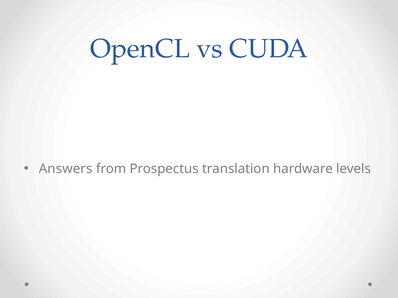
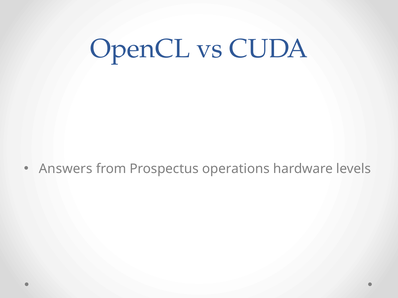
translation: translation -> operations
